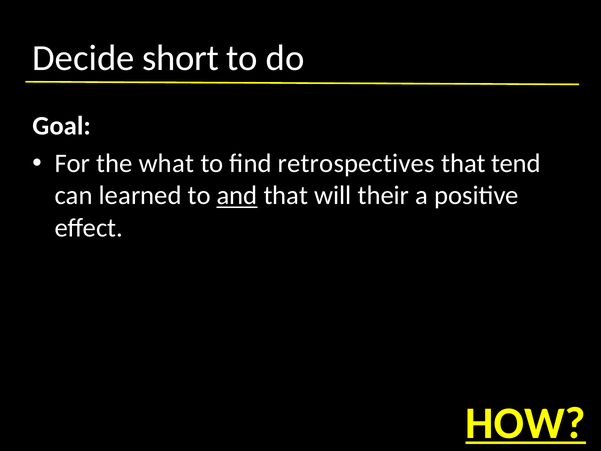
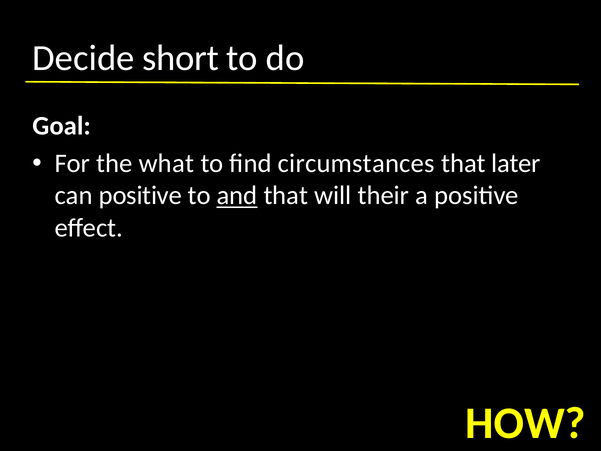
retrospectives: retrospectives -> circumstances
tend: tend -> later
can learned: learned -> positive
HOW underline: present -> none
